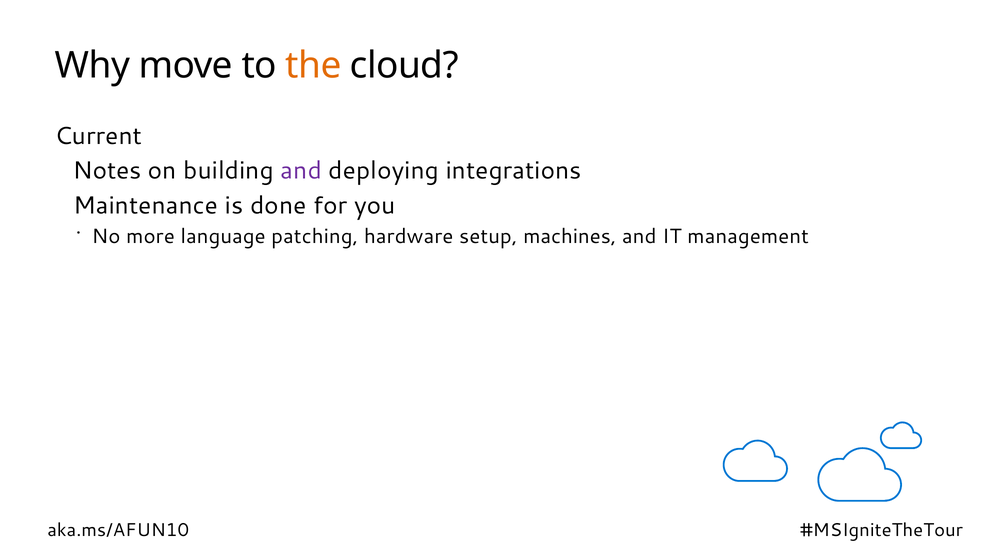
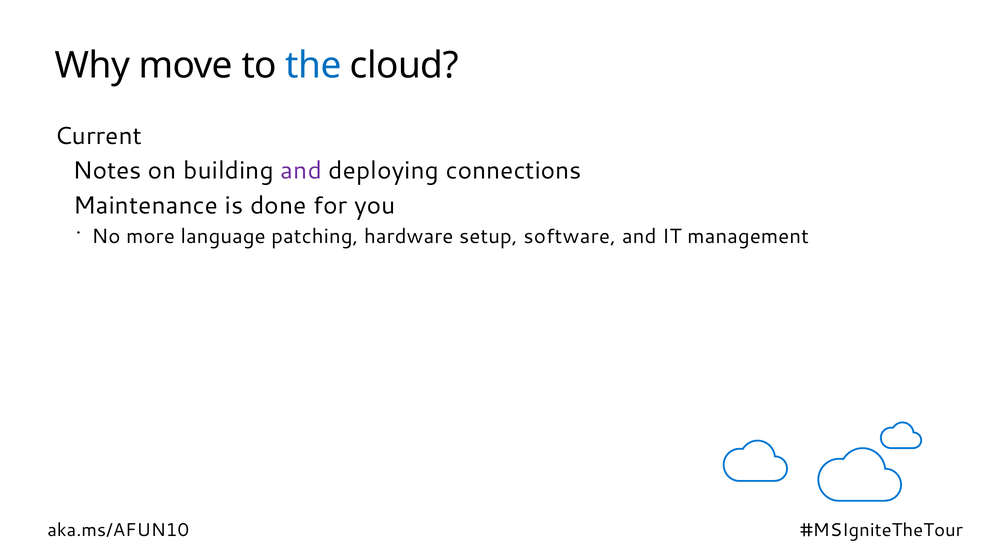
the colour: orange -> blue
integrations: integrations -> connections
machines: machines -> software
